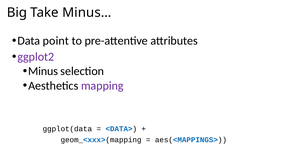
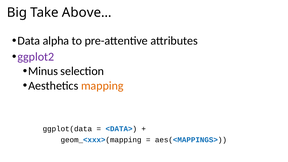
Minus…: Minus… -> Above…
point: point -> alpha
mapping colour: purple -> orange
